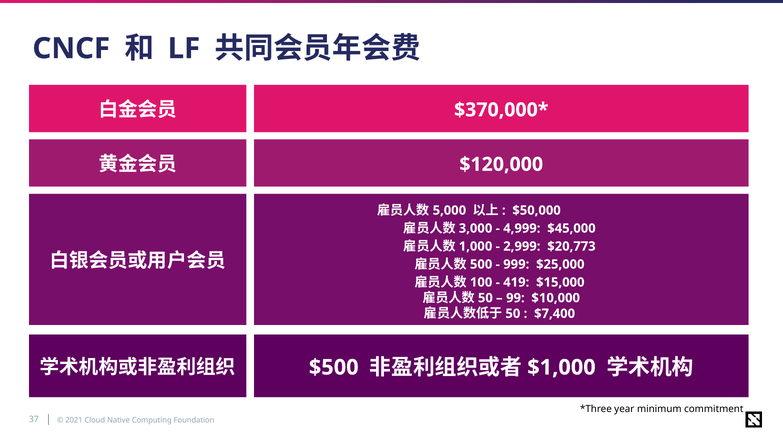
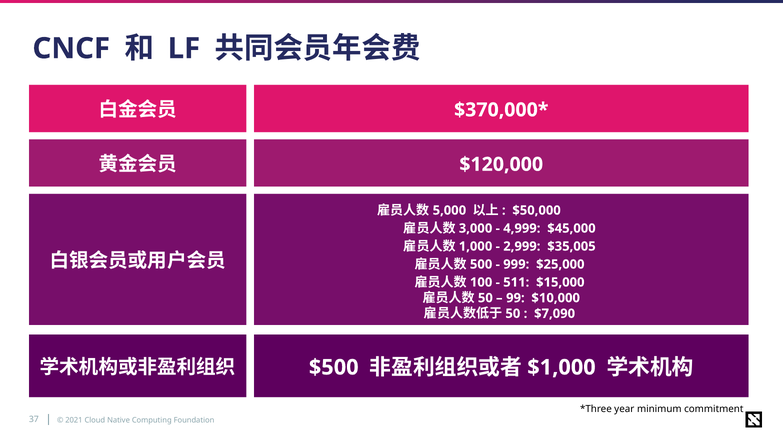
$20,773: $20,773 -> $35,005
419: 419 -> 511
$7,400: $7,400 -> $7,090
